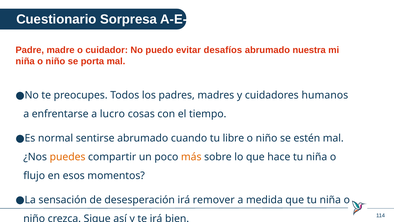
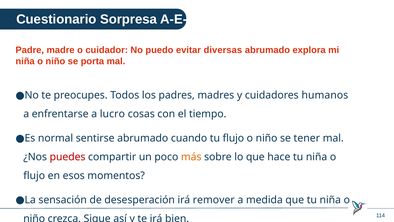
desafíos: desafíos -> diversas
nuestra: nuestra -> explora
tu libre: libre -> flujo
estén: estén -> tener
puedes colour: orange -> red
